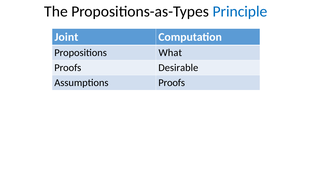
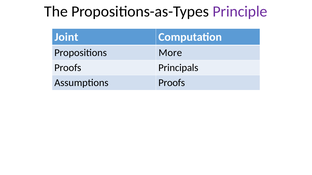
Principle colour: blue -> purple
What: What -> More
Desirable: Desirable -> Principals
